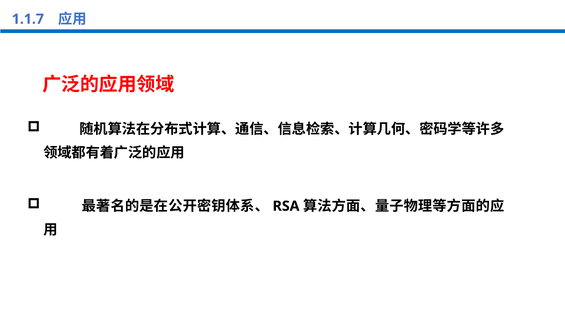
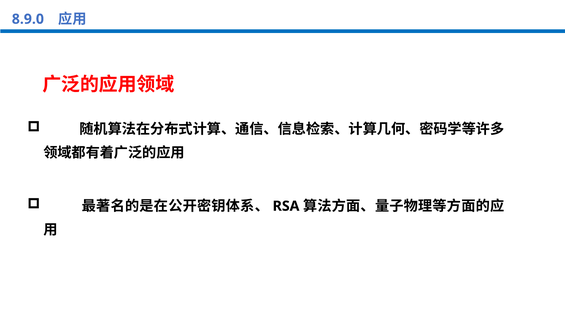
1.1.7: 1.1.7 -> 8.9.0
